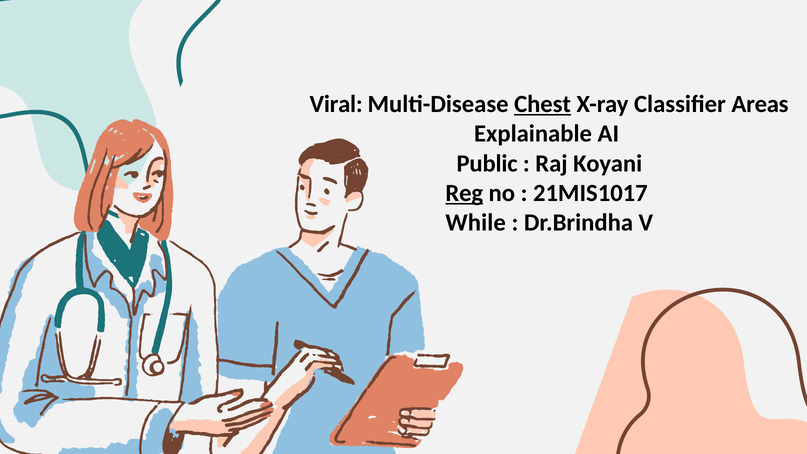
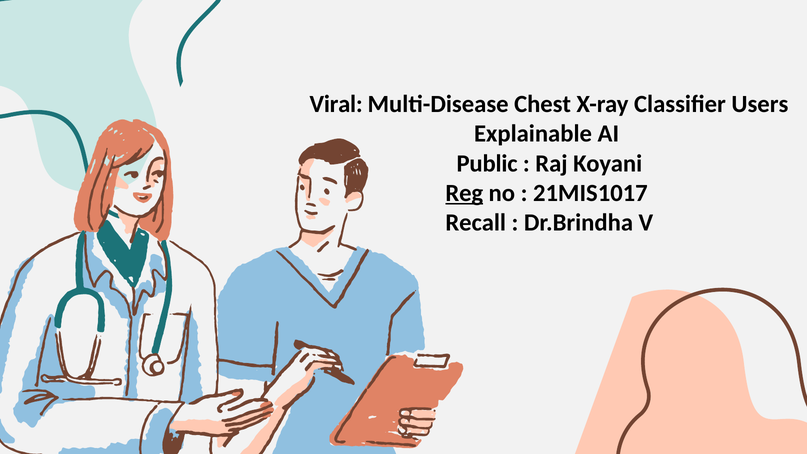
Chest underline: present -> none
Areas: Areas -> Users
While: While -> Recall
